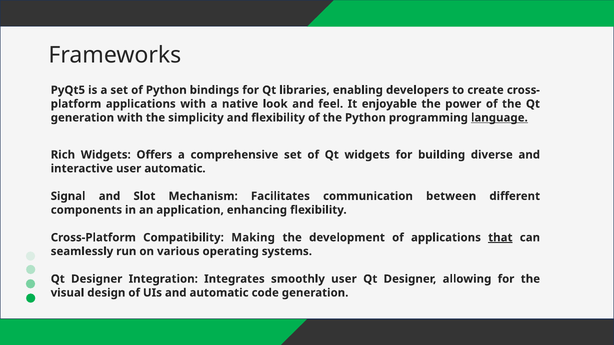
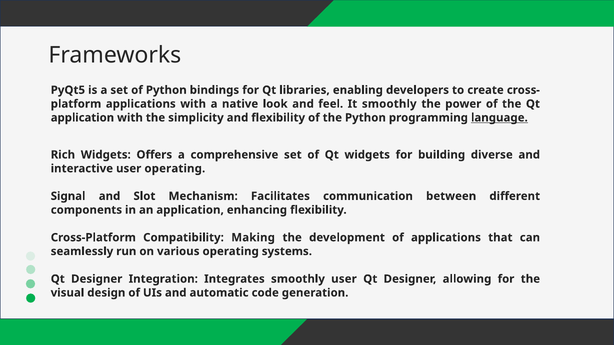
It enjoyable: enjoyable -> smoothly
generation at (82, 118): generation -> application
user automatic: automatic -> operating
that underline: present -> none
